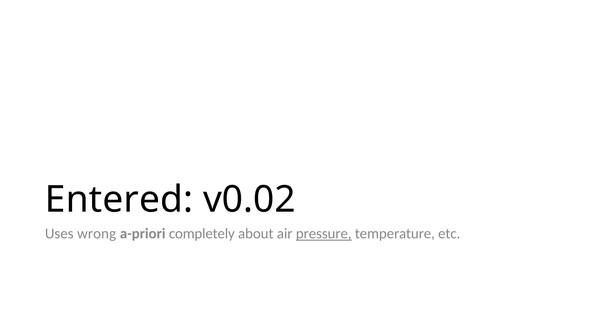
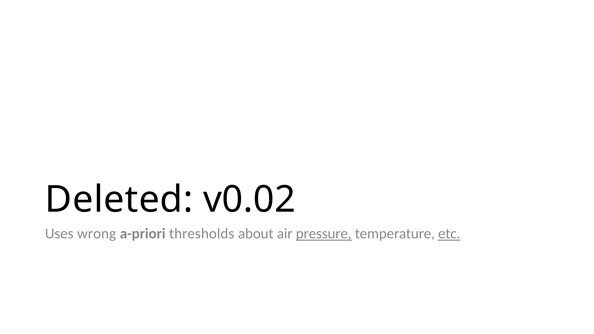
Entered: Entered -> Deleted
completely: completely -> thresholds
etc underline: none -> present
